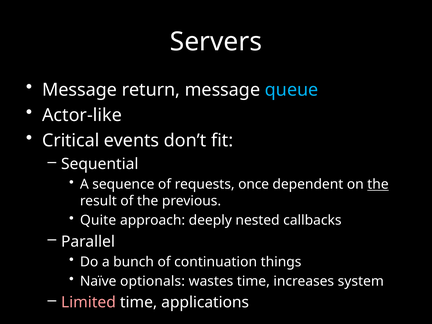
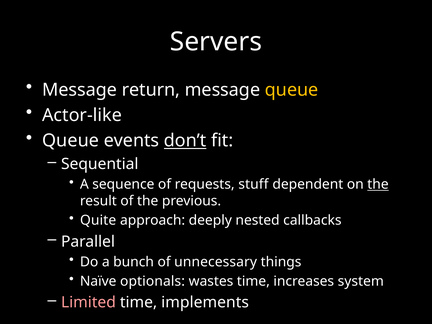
queue at (292, 90) colour: light blue -> yellow
Critical at (71, 141): Critical -> Queue
don’t underline: none -> present
once: once -> stuff
continuation: continuation -> unnecessary
applications: applications -> implements
